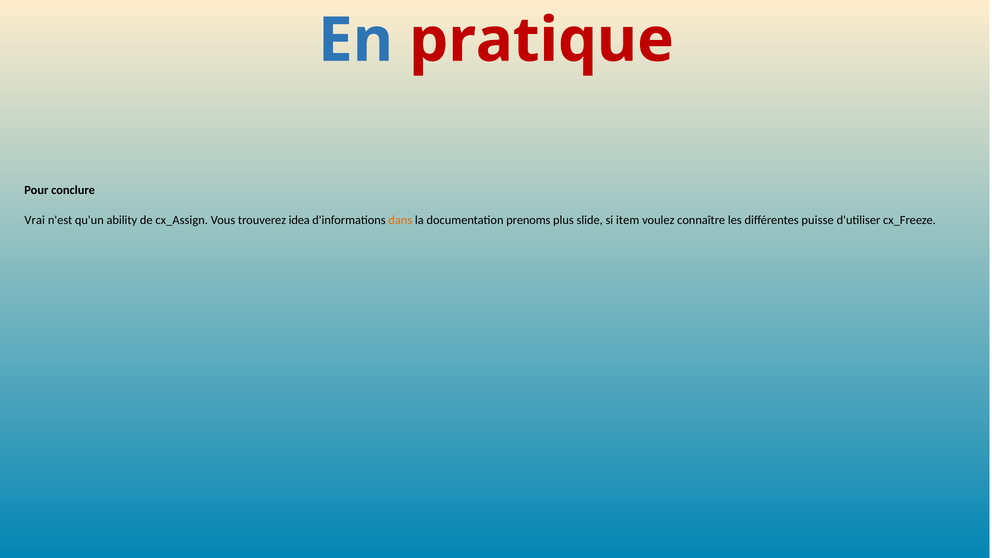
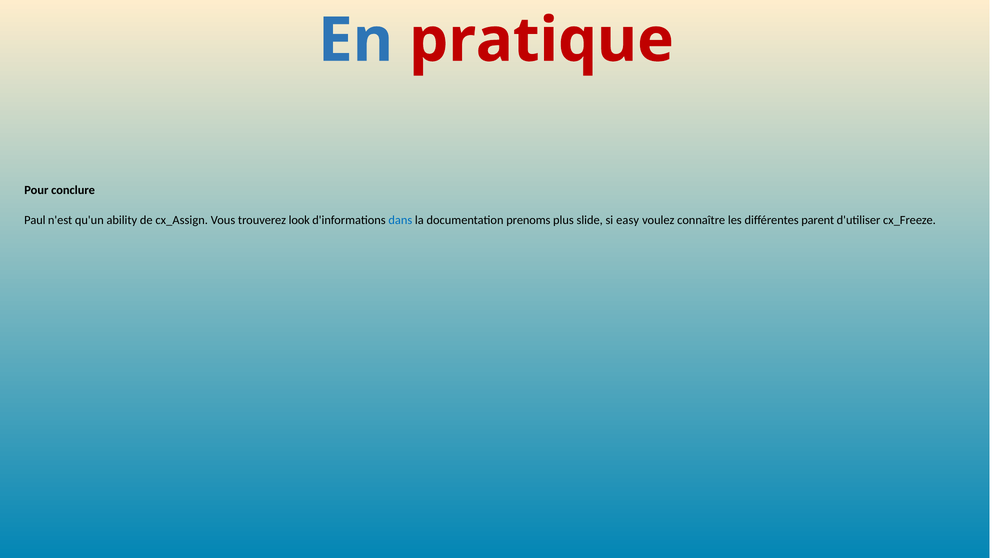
Vrai: Vrai -> Paul
idea: idea -> look
dans colour: orange -> blue
item: item -> easy
puisse: puisse -> parent
